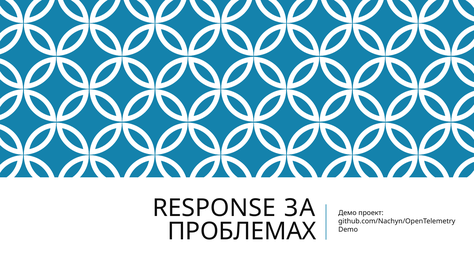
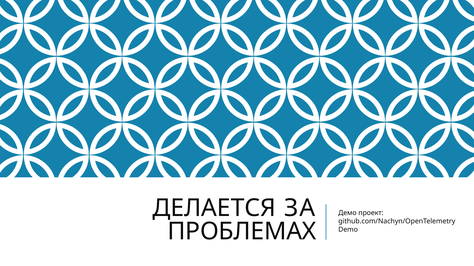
RESPONSE: RESPONSE -> ДЕЛАЕТСЯ
